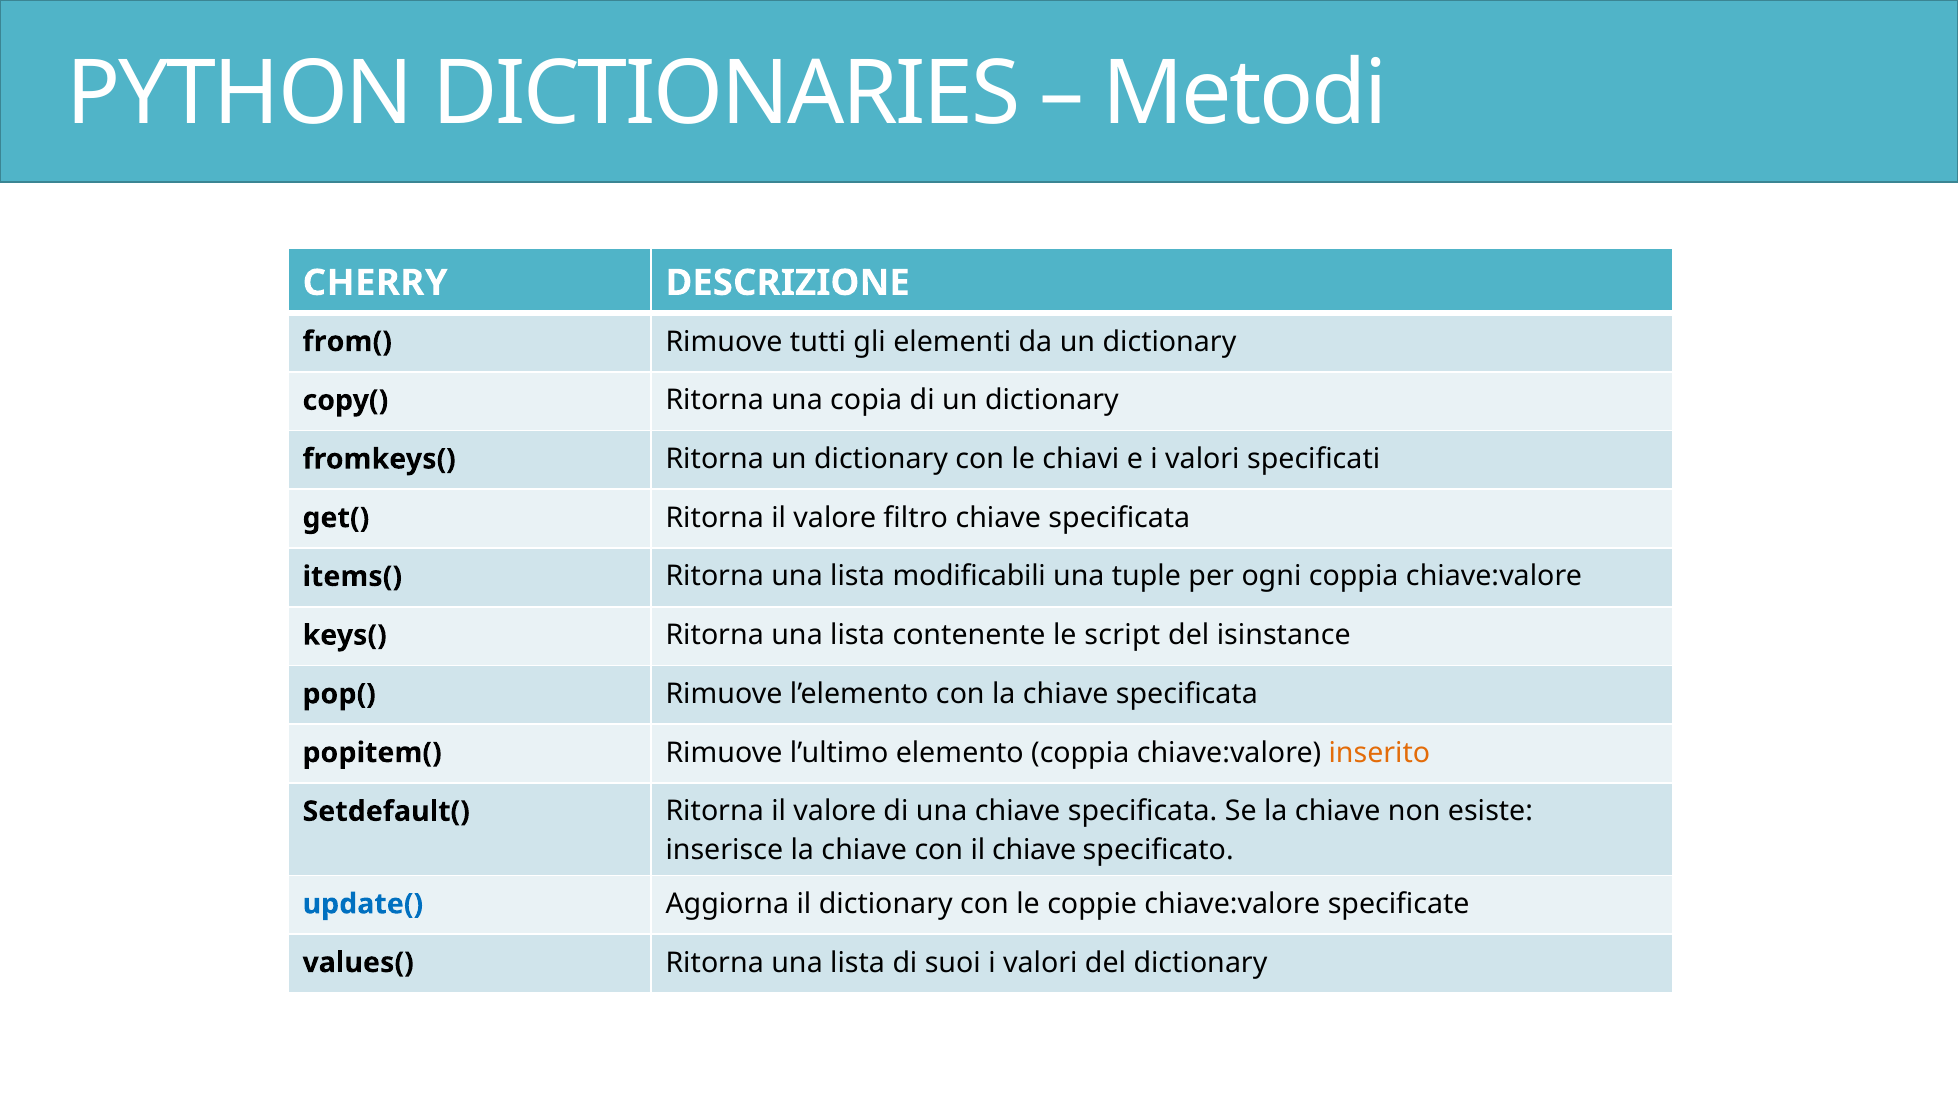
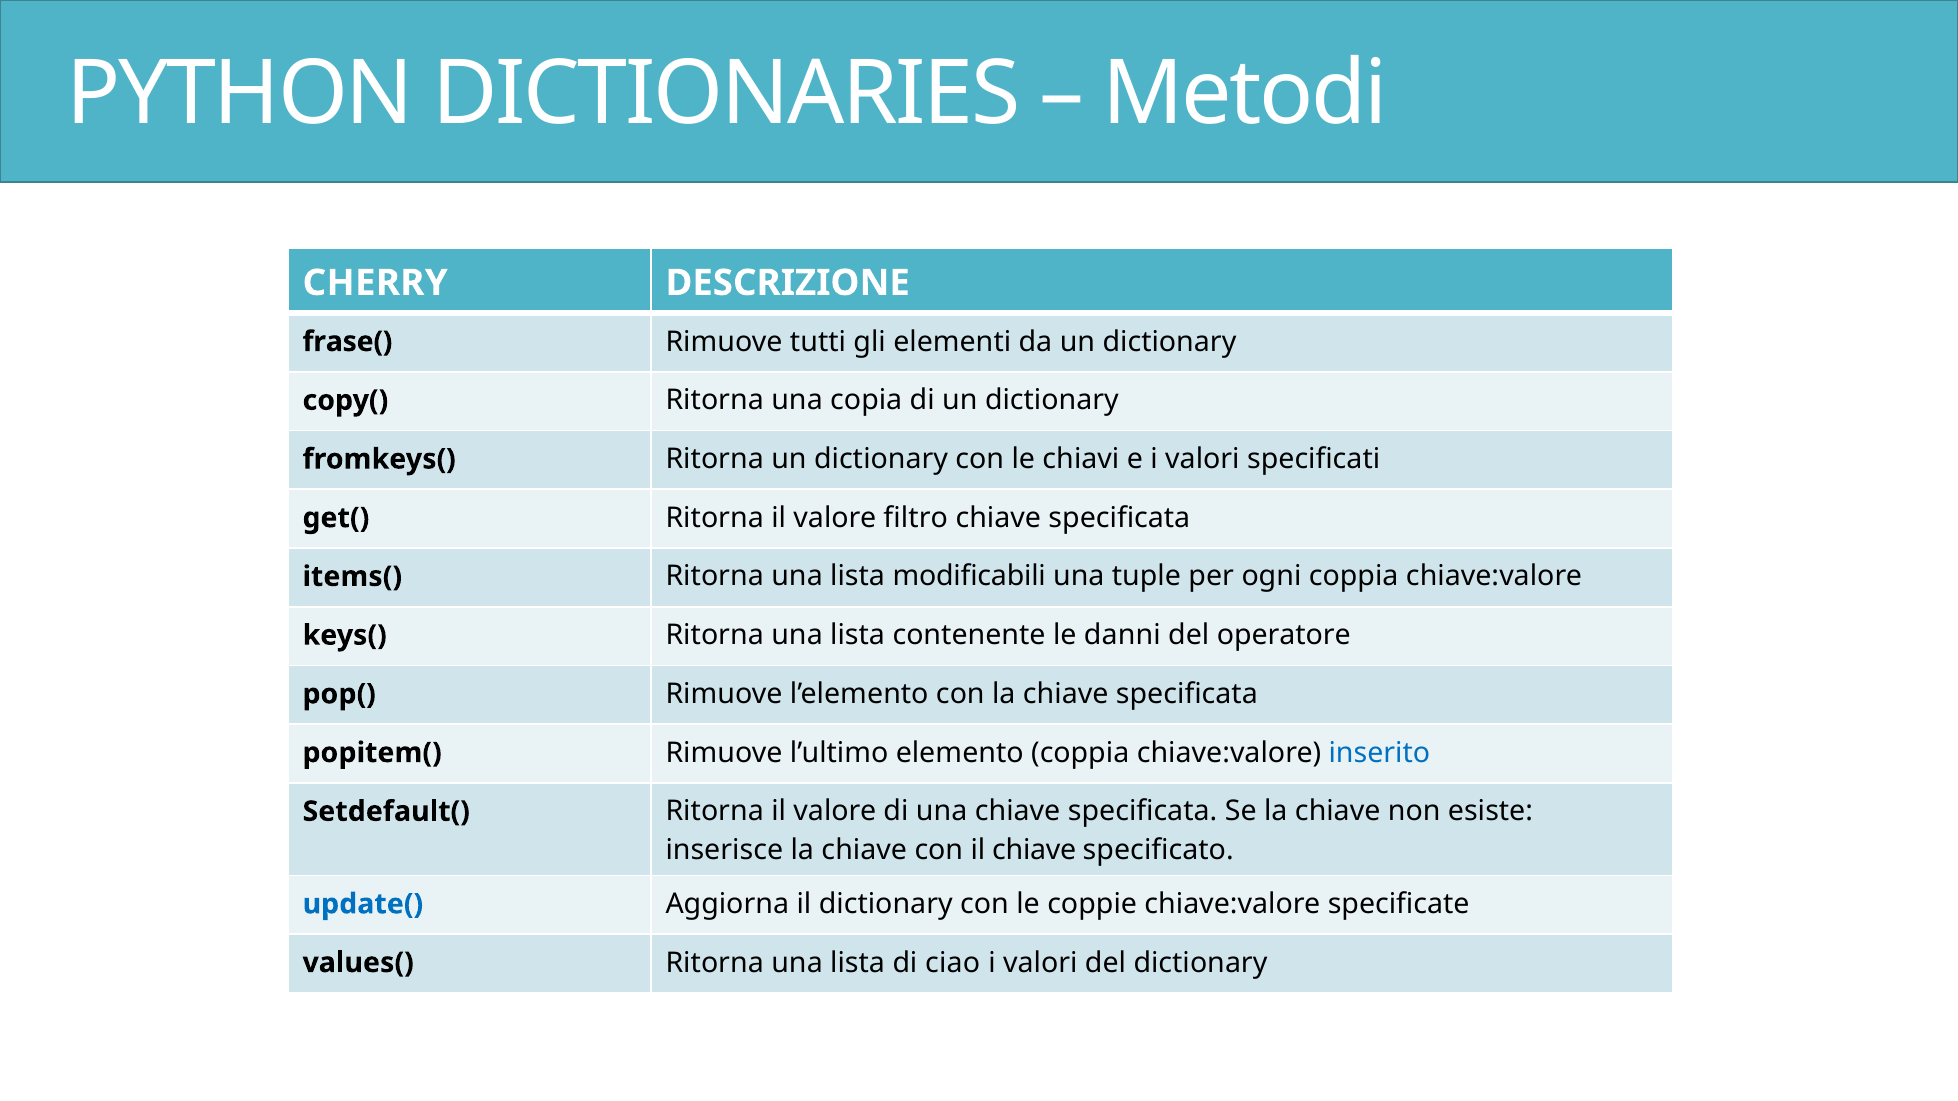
from(: from( -> frase(
script: script -> danni
isinstance: isinstance -> operatore
inserito colour: orange -> blue
suoi: suoi -> ciao
